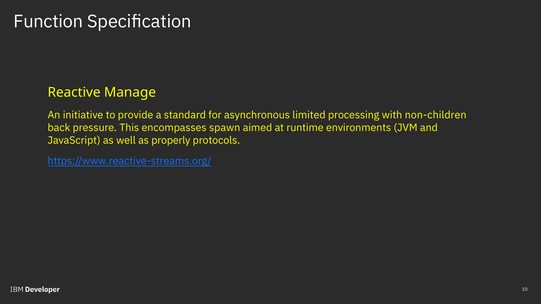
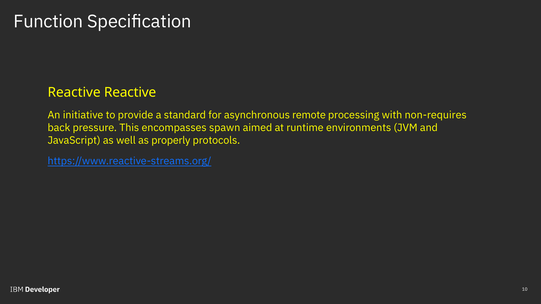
Reactive Manage: Manage -> Reactive
limited: limited -> remote
non-children: non-children -> non-requires
